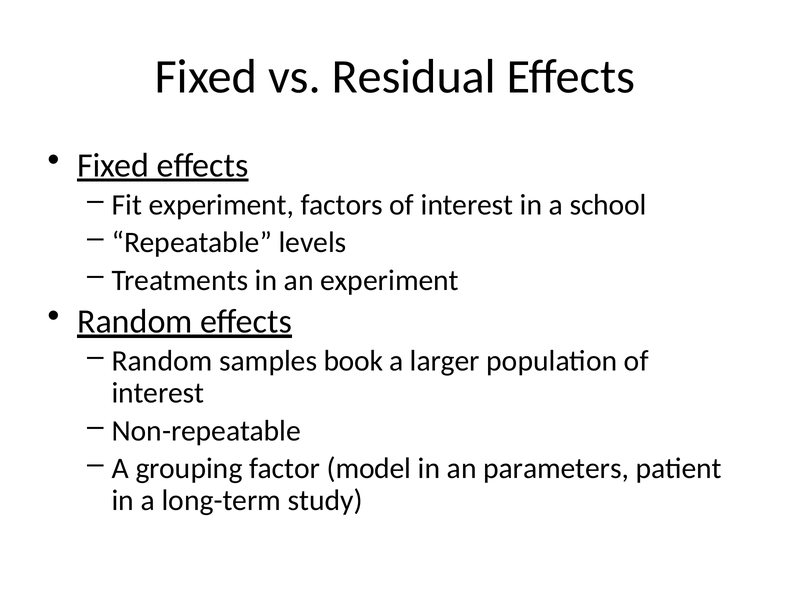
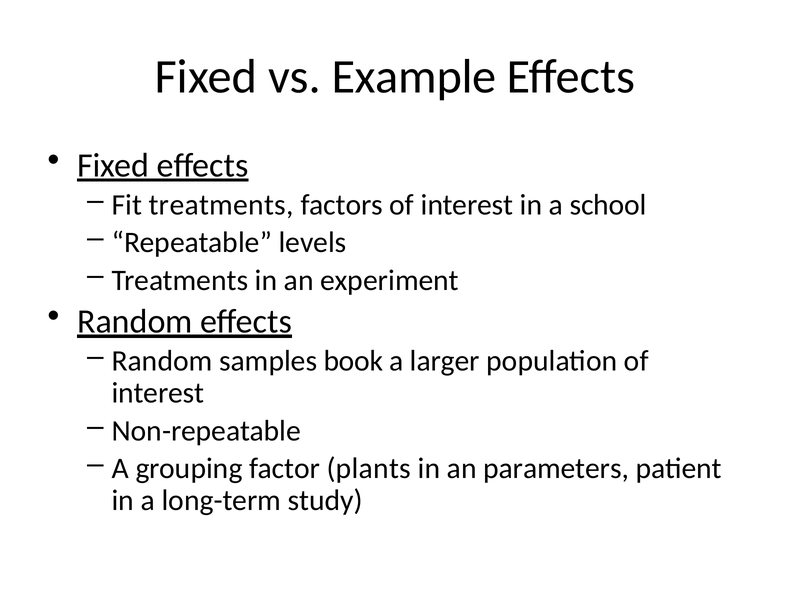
Residual: Residual -> Example
Fit experiment: experiment -> treatments
model: model -> plants
